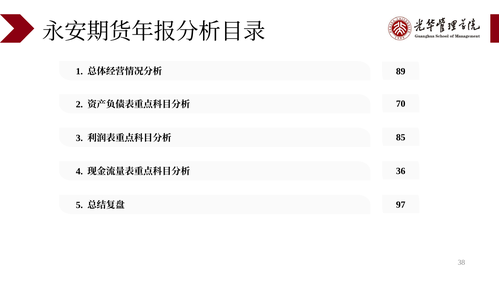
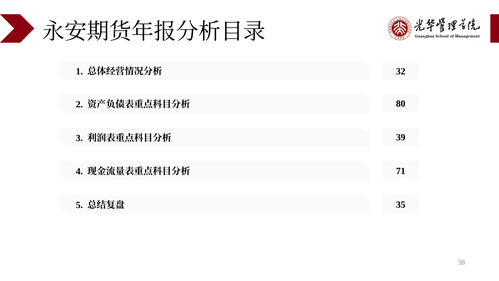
89: 89 -> 32
70: 70 -> 80
85: 85 -> 39
36: 36 -> 71
97: 97 -> 35
